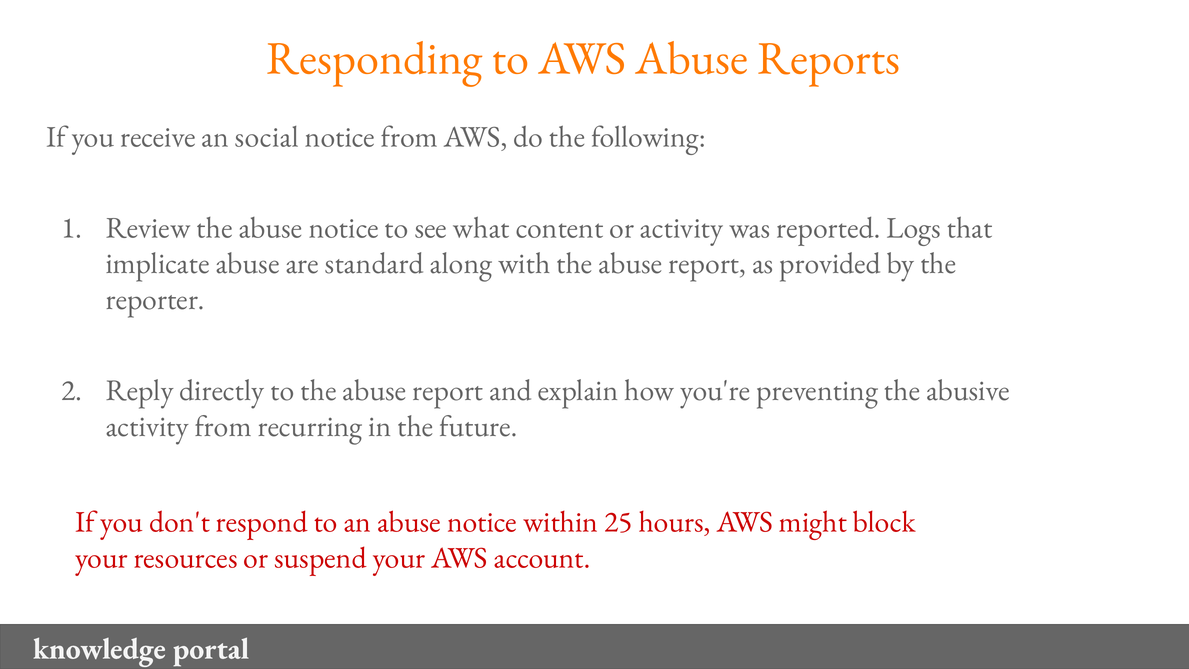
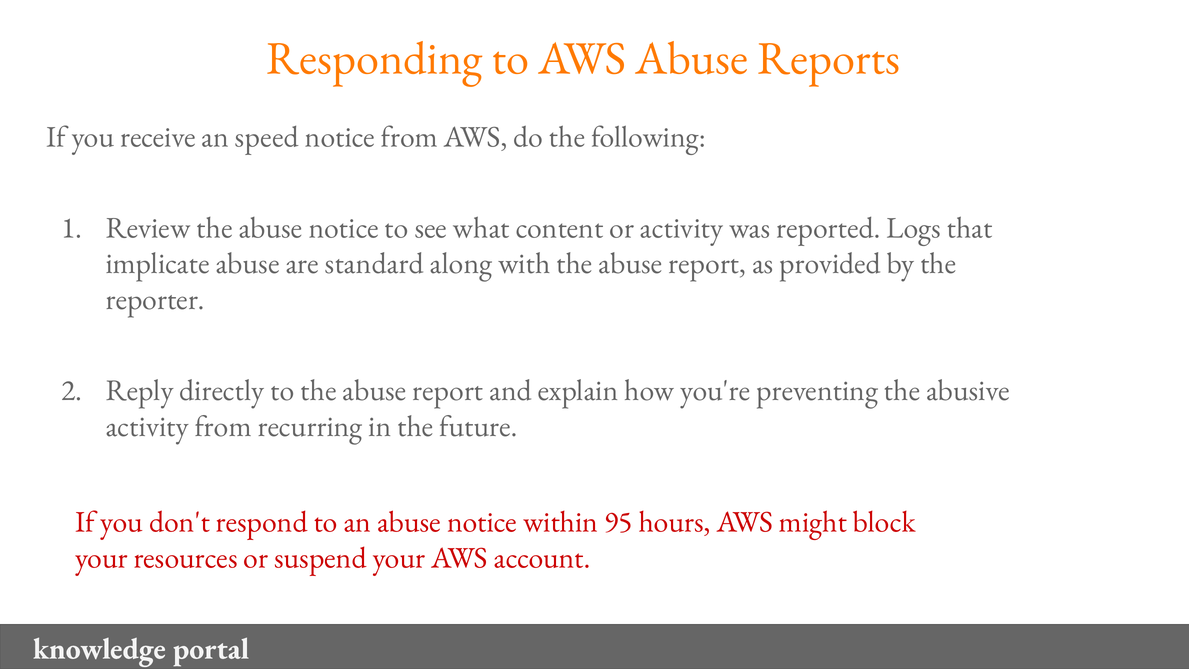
social: social -> speed
25: 25 -> 95
